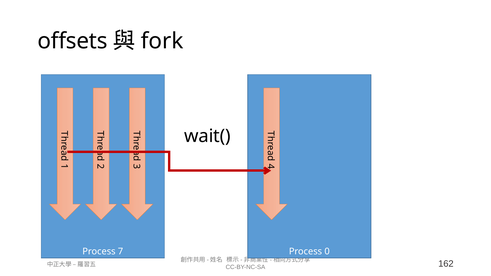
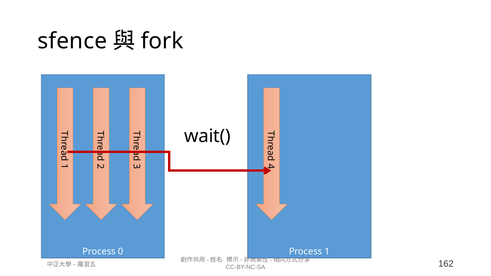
offsets: offsets -> sfence
7: 7 -> 0
Process 0: 0 -> 1
